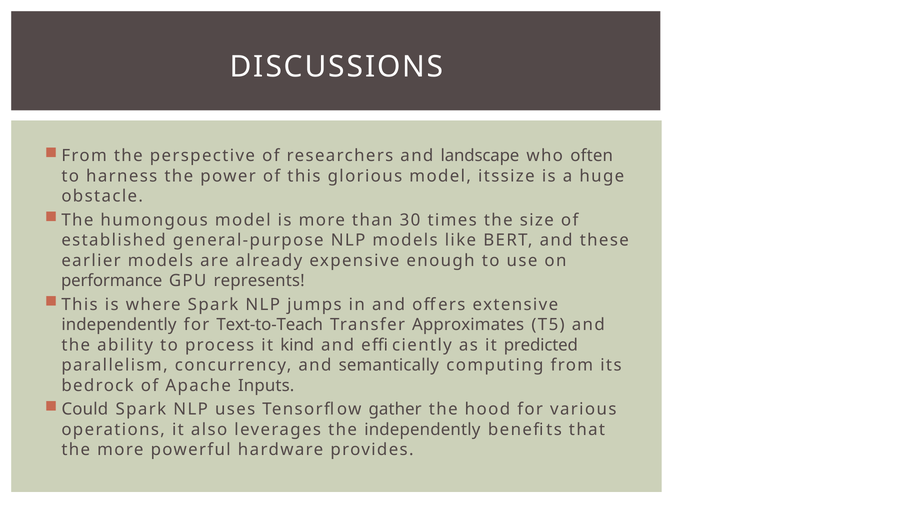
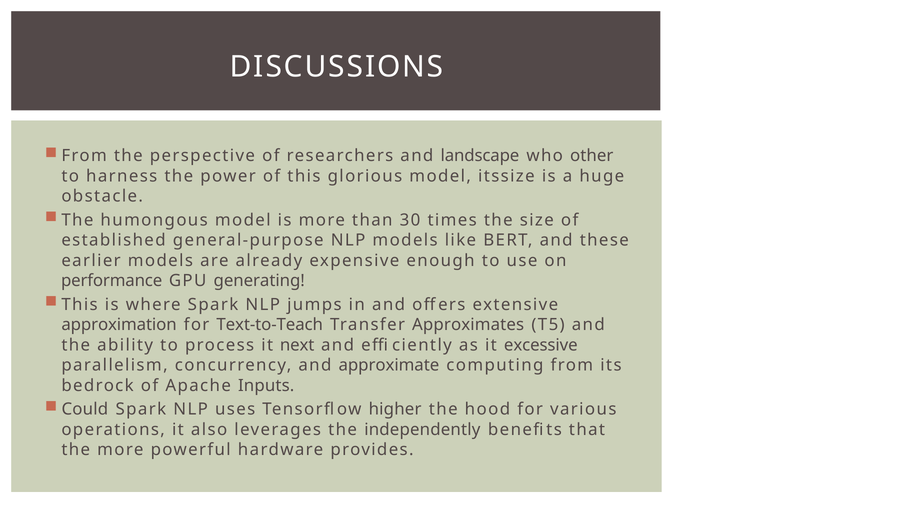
often: often -> other
represents: represents -> generating
independently at (119, 325): independently -> approximation
kind: kind -> next
predicted: predicted -> excessive
semantically: semantically -> approximate
gather: gather -> higher
